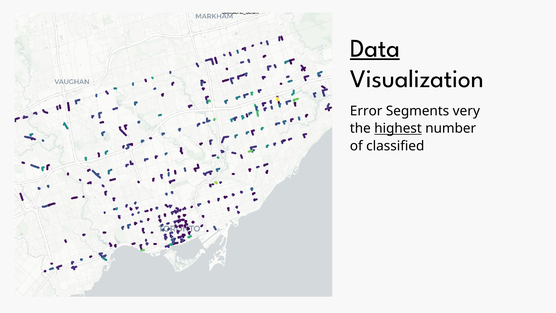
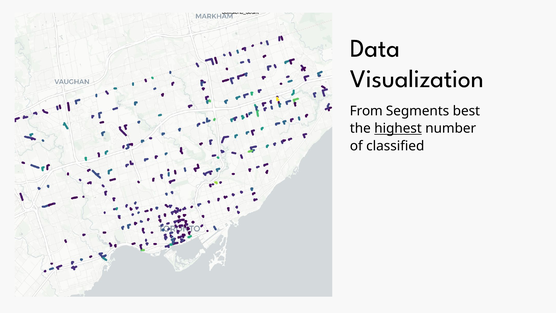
Data underline: present -> none
Error: Error -> From
very: very -> best
